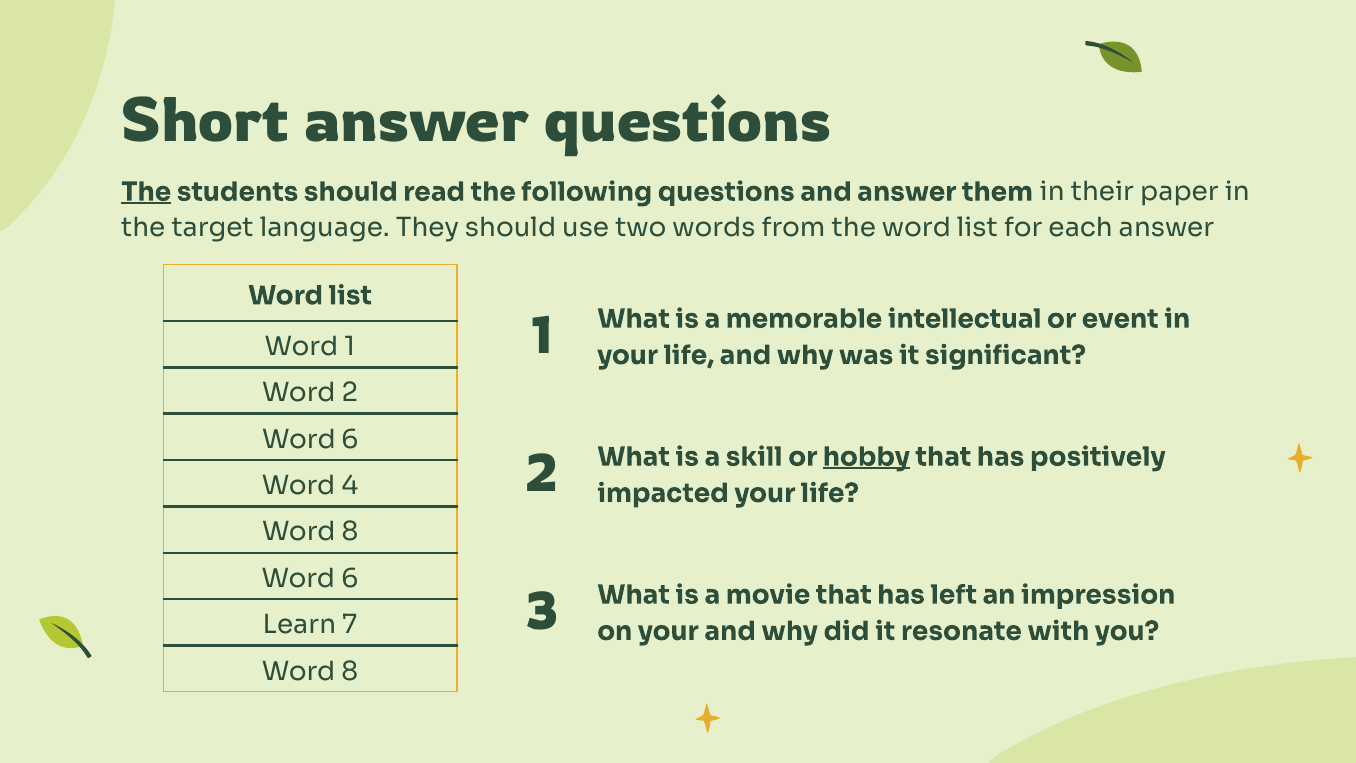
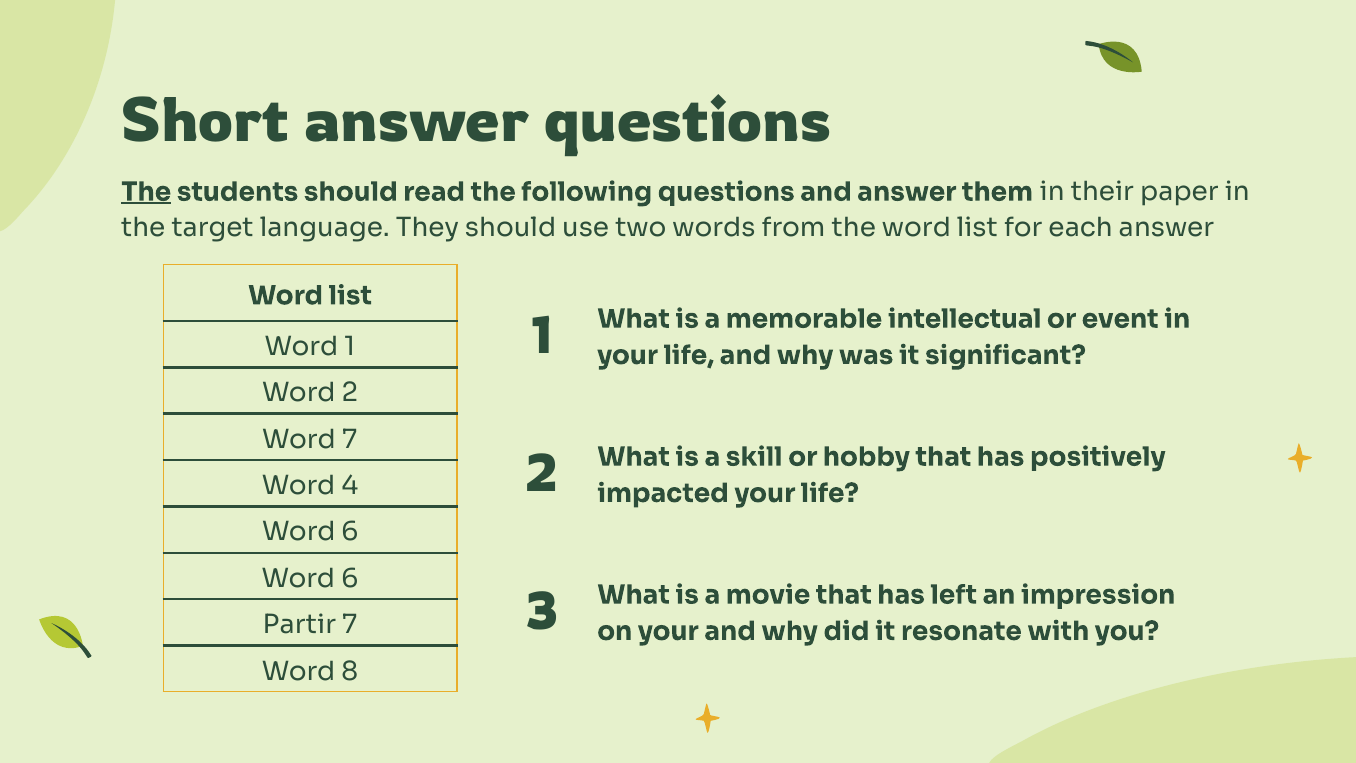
6 at (350, 439): 6 -> 7
hobby underline: present -> none
8 at (350, 532): 8 -> 6
Learn: Learn -> Partir
